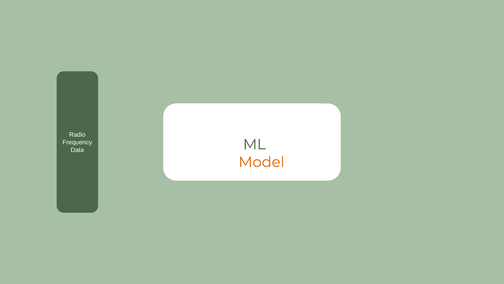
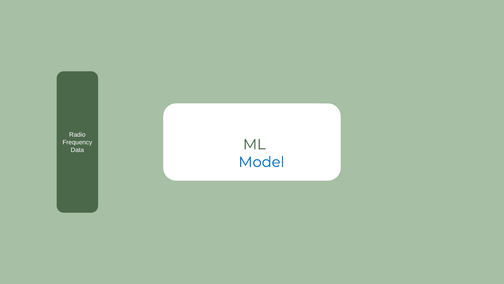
Model colour: orange -> blue
